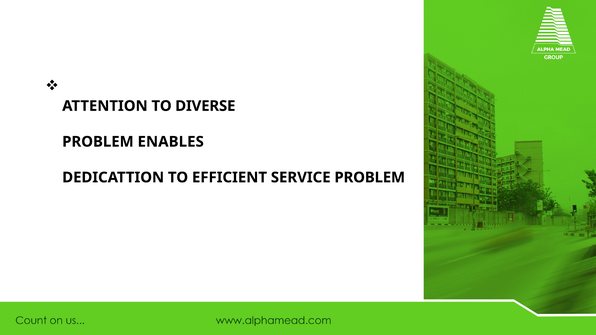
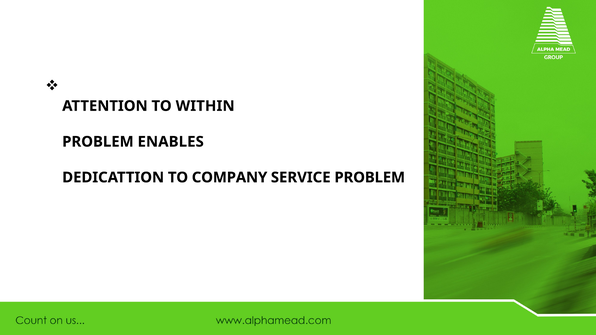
DIVERSE: DIVERSE -> WITHIN
EFFICIENT: EFFICIENT -> COMPANY
